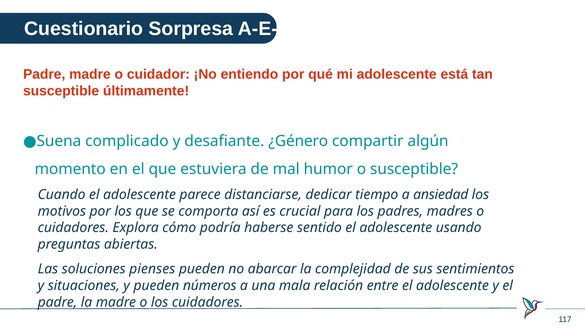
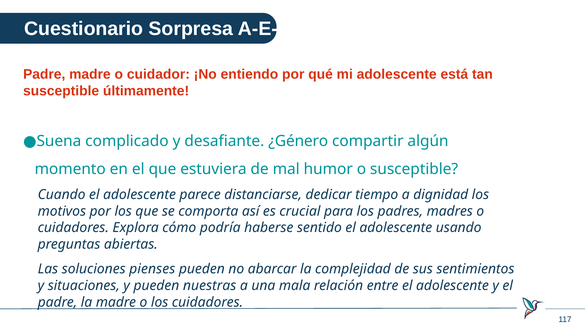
ansiedad: ansiedad -> dignidad
números: números -> nuestras
